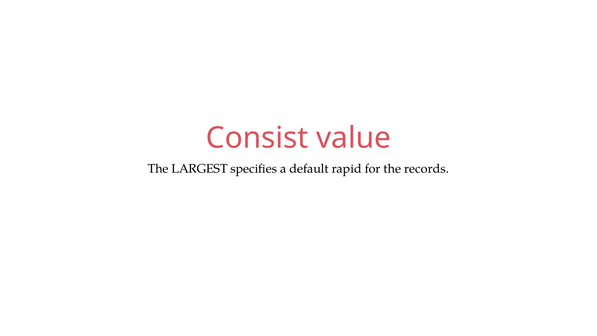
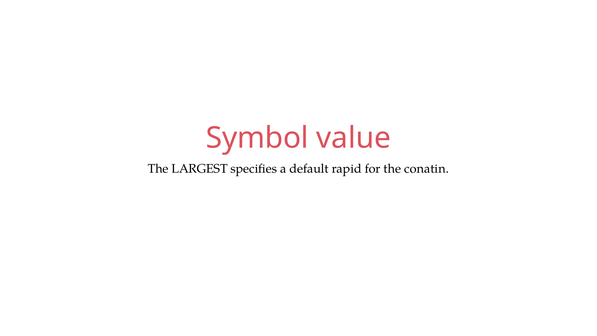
Consist: Consist -> Symbol
records: records -> conatin
